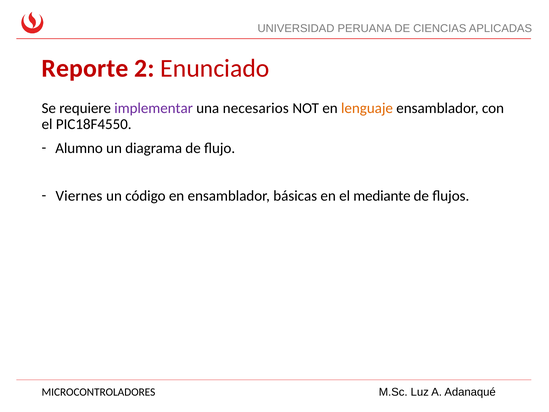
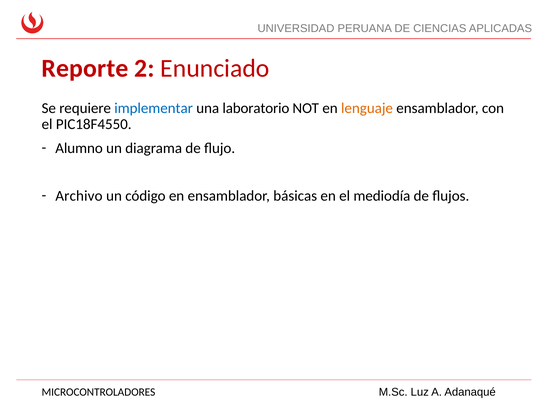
implementar colour: purple -> blue
necesarios: necesarios -> laboratorio
Viernes: Viernes -> Archivo
mediante: mediante -> mediodía
